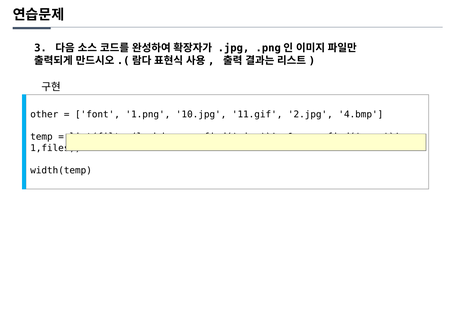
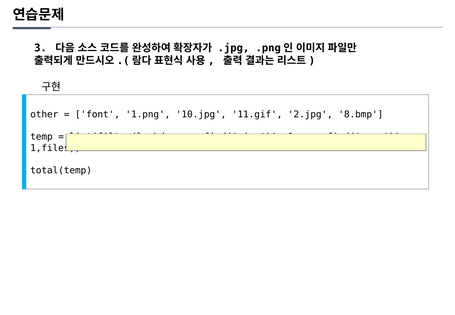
4.bmp: 4.bmp -> 8.bmp
width(temp: width(temp -> total(temp
